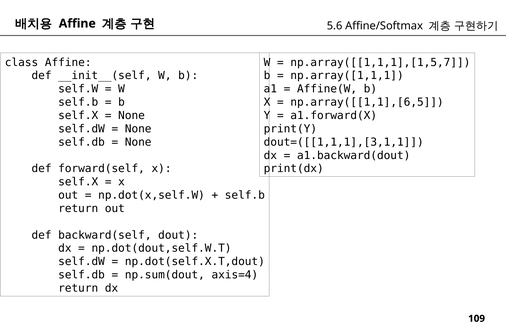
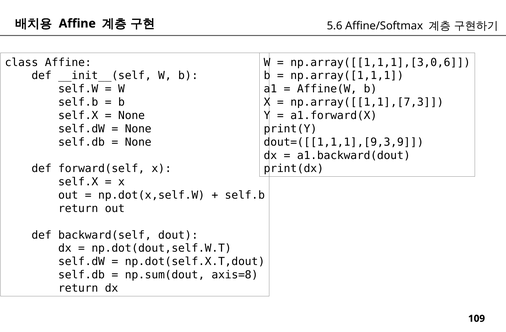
np.array([[1,1,1],[1,5,7: np.array([[1,1,1],[1,5,7 -> np.array([[1,1,1],[3,0,6
np.array([[1,1],[6,5: np.array([[1,1],[6,5 -> np.array([[1,1],[7,3
dout=([[1,1,1],[3,1,1: dout=([[1,1,1],[3,1,1 -> dout=([[1,1,1],[9,3,9
axis=4: axis=4 -> axis=8
